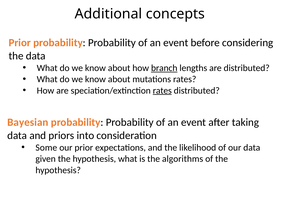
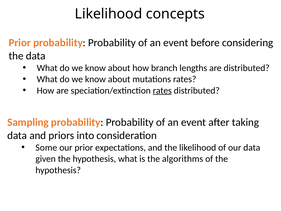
Additional at (108, 14): Additional -> Likelihood
branch underline: present -> none
Bayesian: Bayesian -> Sampling
